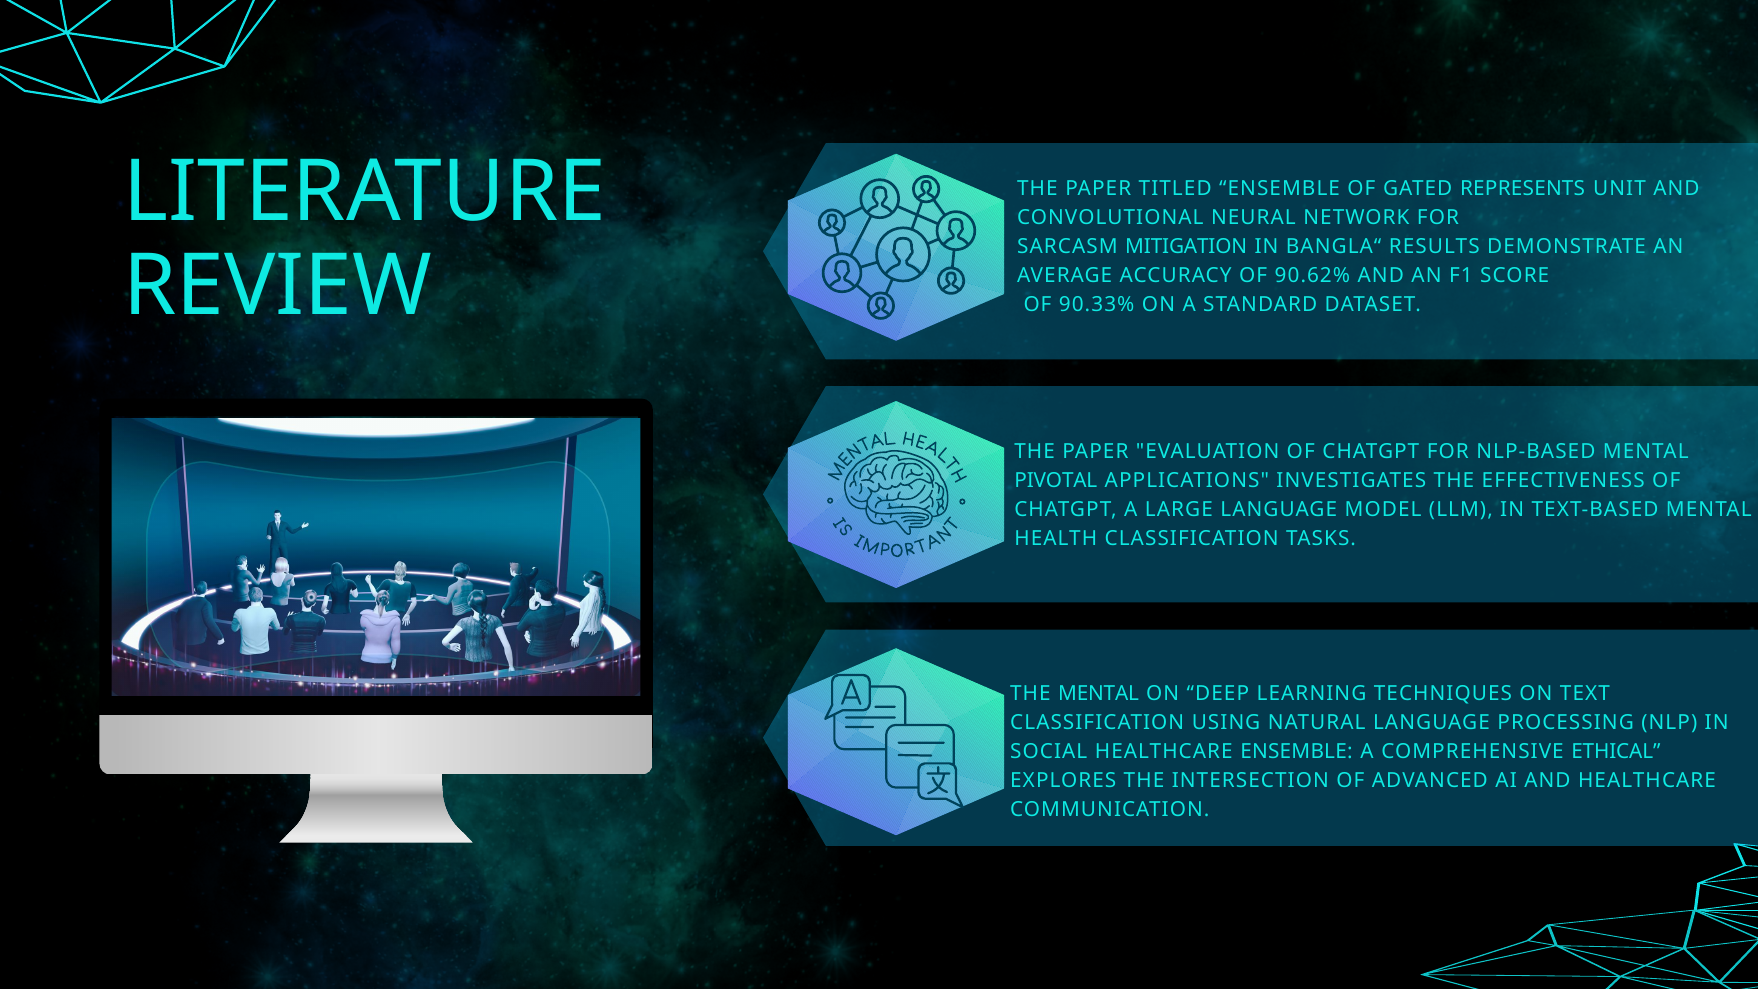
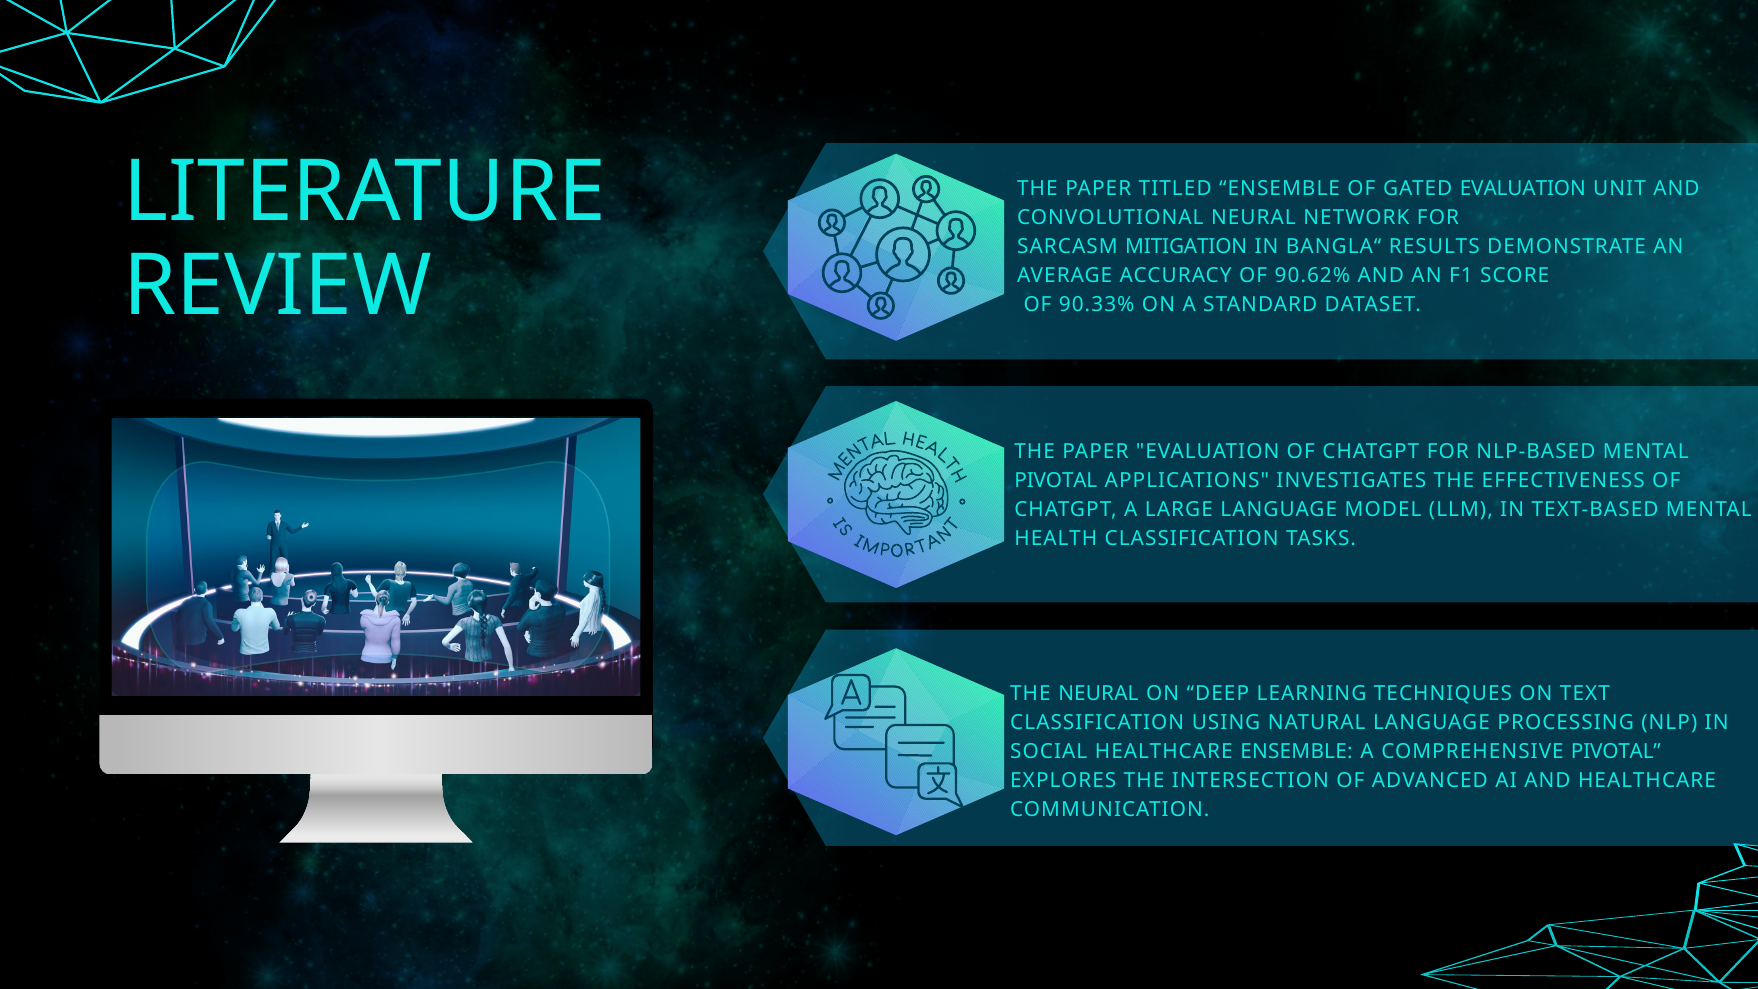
GATED REPRESENTS: REPRESENTS -> EVALUATION
THE MENTAL: MENTAL -> NEURAL
COMPREHENSIVE ETHICAL: ETHICAL -> PIVOTAL
